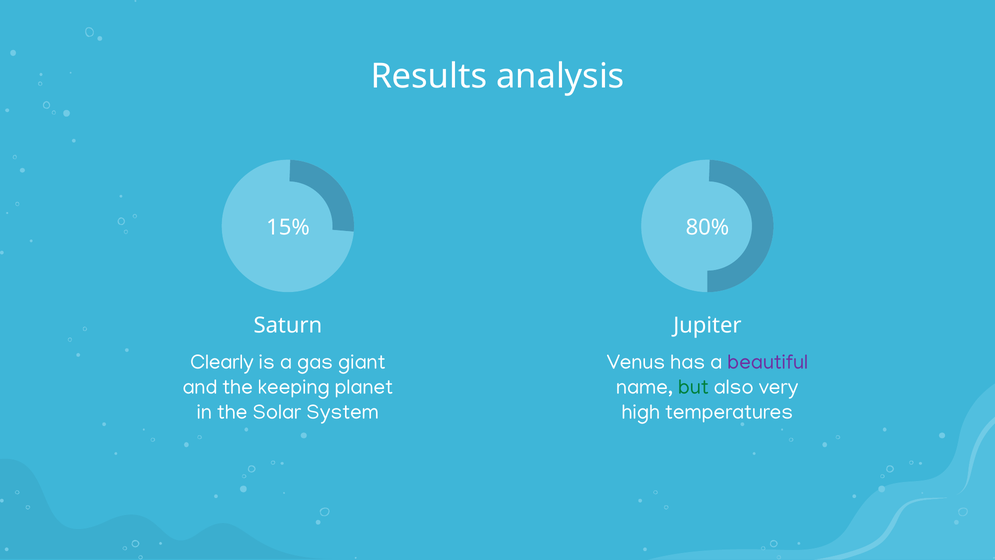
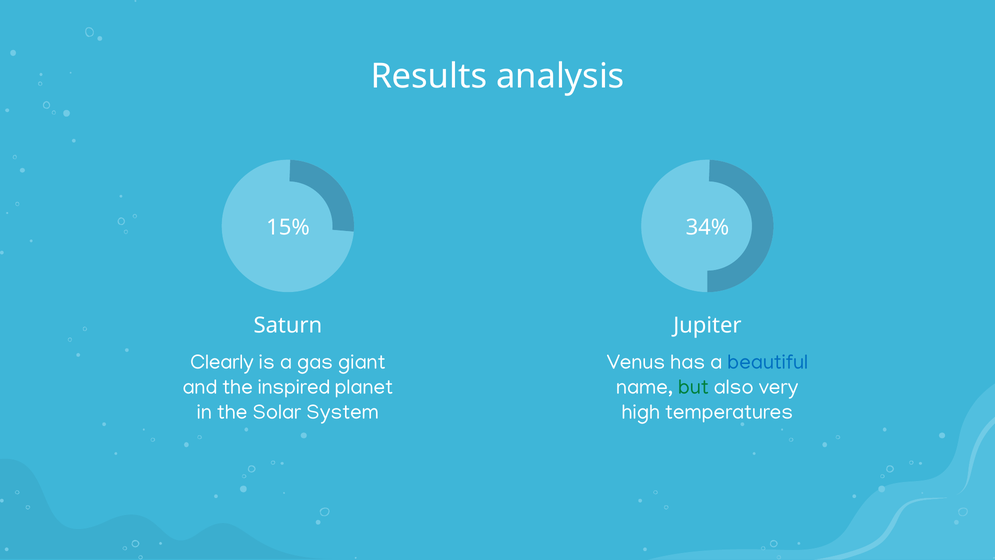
80%: 80% -> 34%
beautiful colour: purple -> blue
keeping: keeping -> inspired
